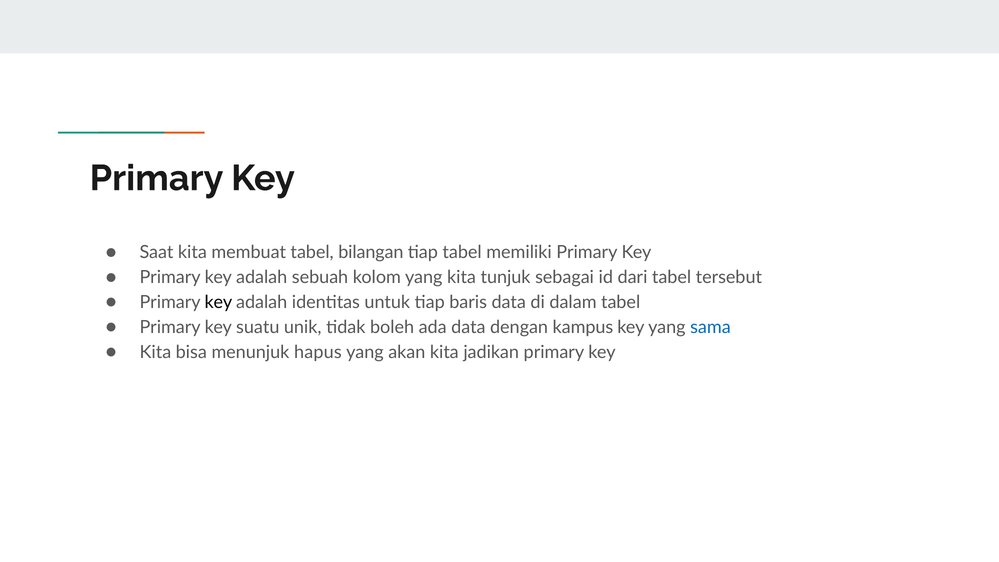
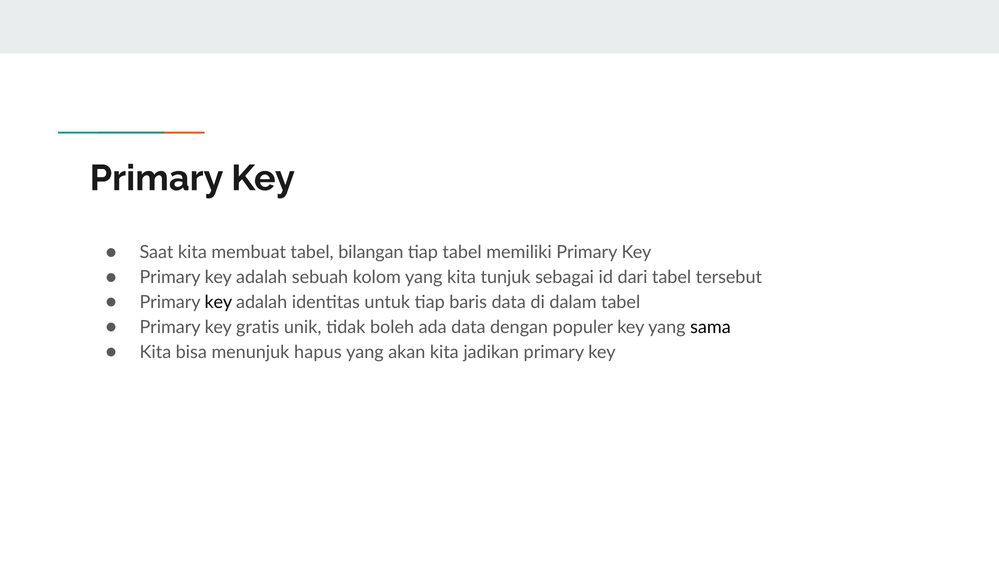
suatu: suatu -> gratis
kampus: kampus -> populer
sama colour: blue -> black
